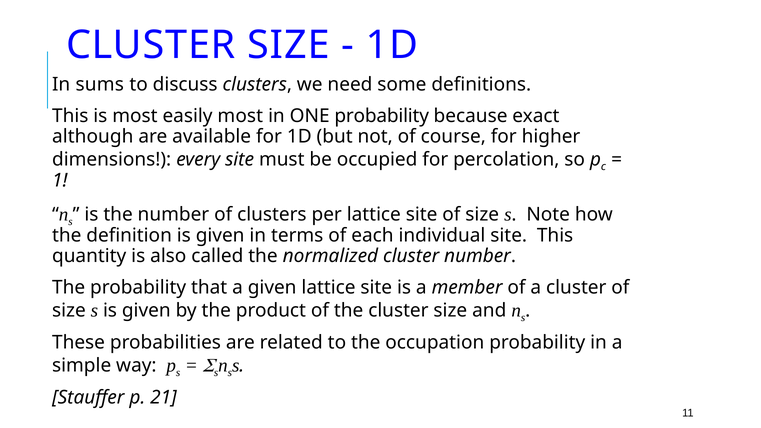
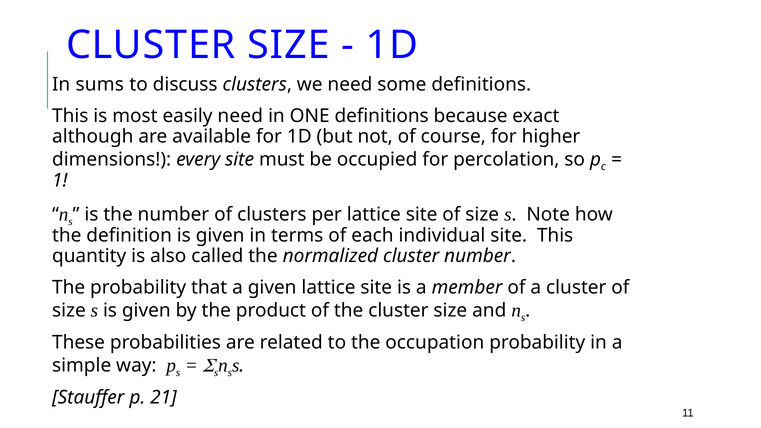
easily most: most -> need
ONE probability: probability -> definitions
